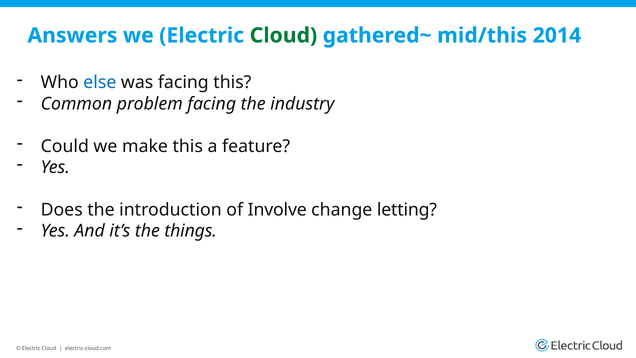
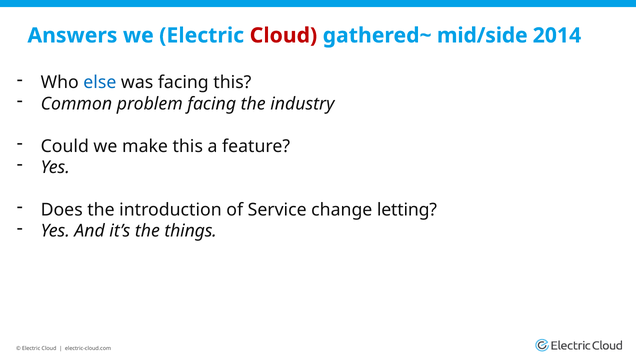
Cloud at (283, 35) colour: green -> red
mid/this: mid/this -> mid/side
Involve: Involve -> Service
